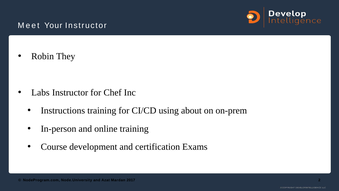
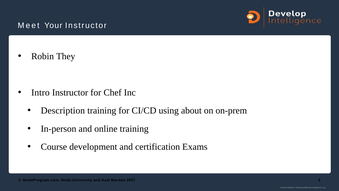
Labs: Labs -> Intro
Instructions: Instructions -> Description
